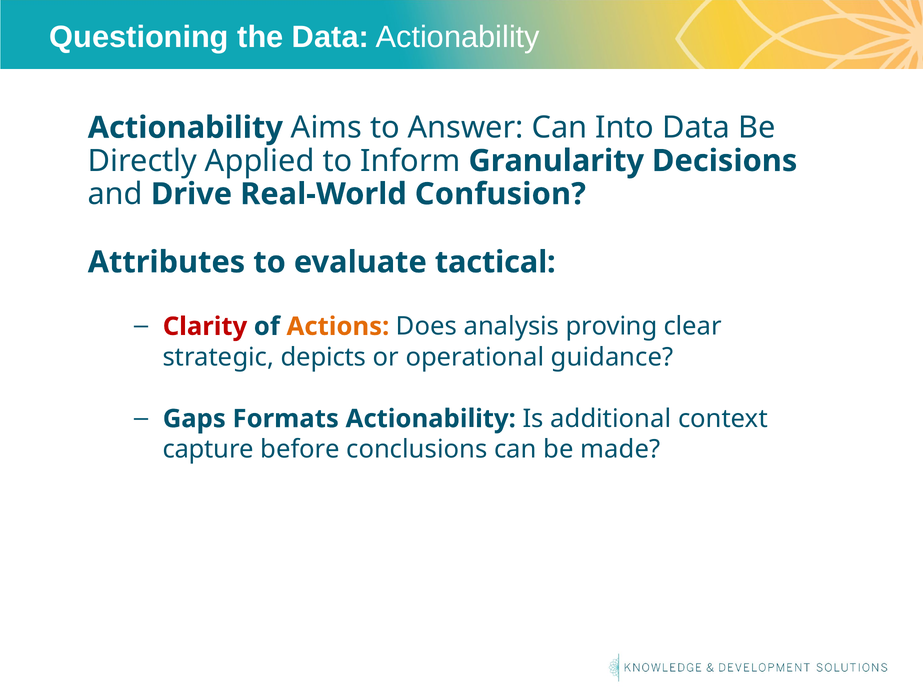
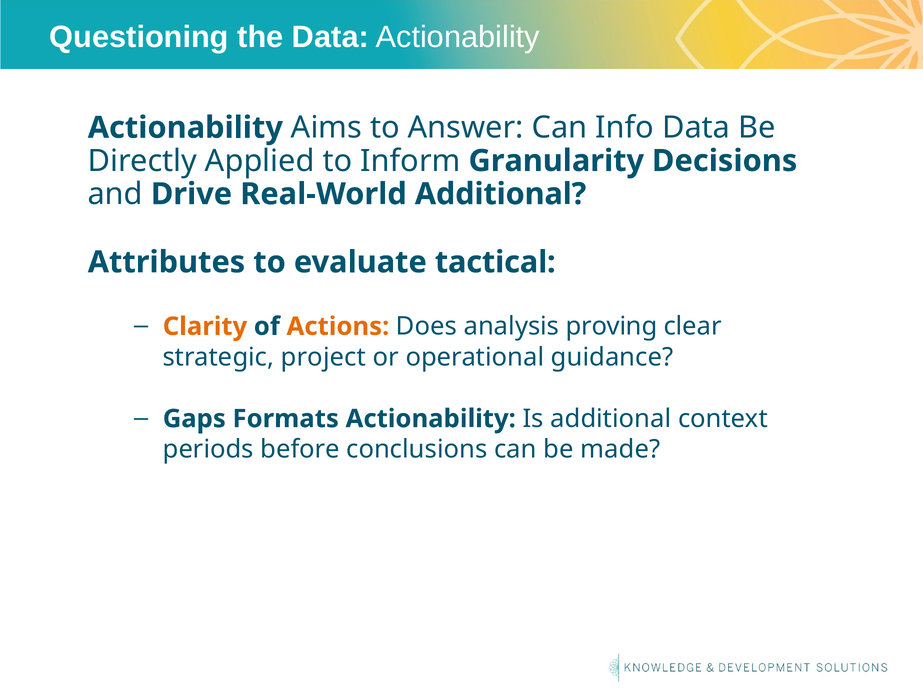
Into: Into -> Info
Real-World Confusion: Confusion -> Additional
Clarity colour: red -> orange
depicts: depicts -> project
capture: capture -> periods
